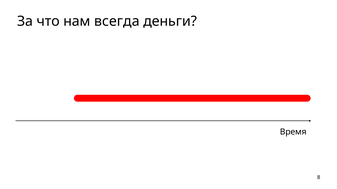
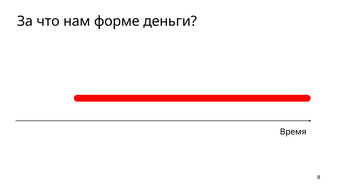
всегда: всегда -> форме
